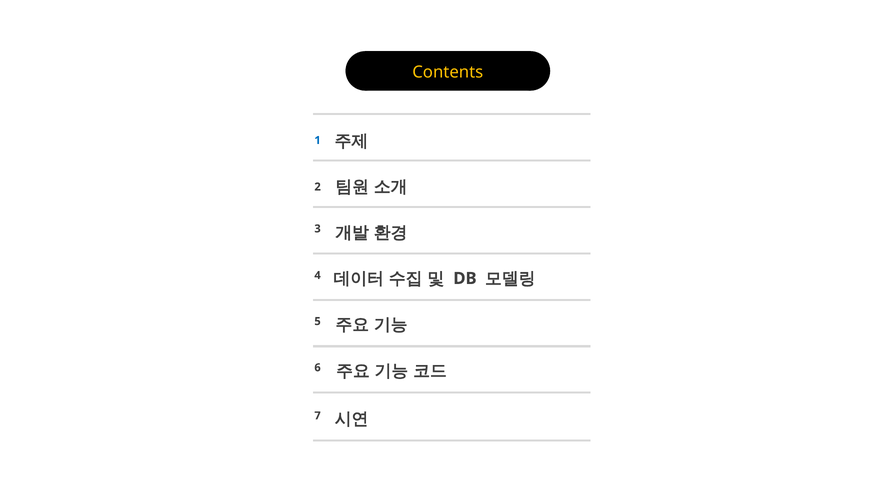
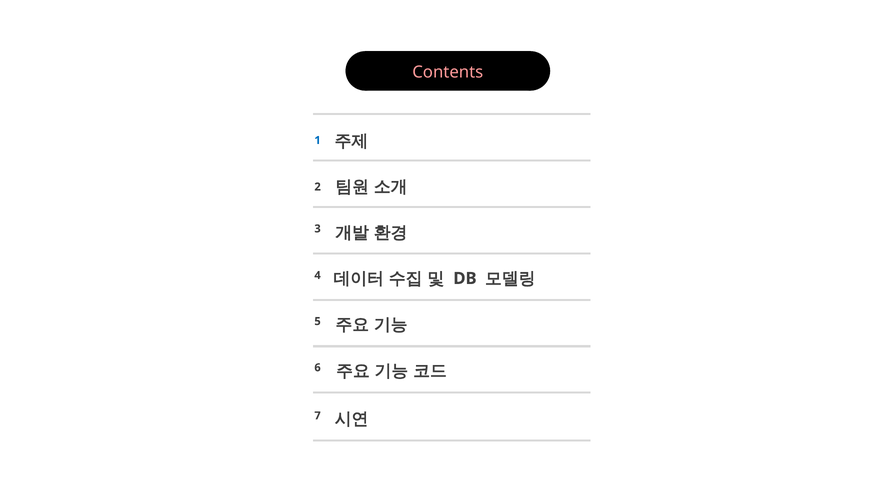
Contents colour: yellow -> pink
